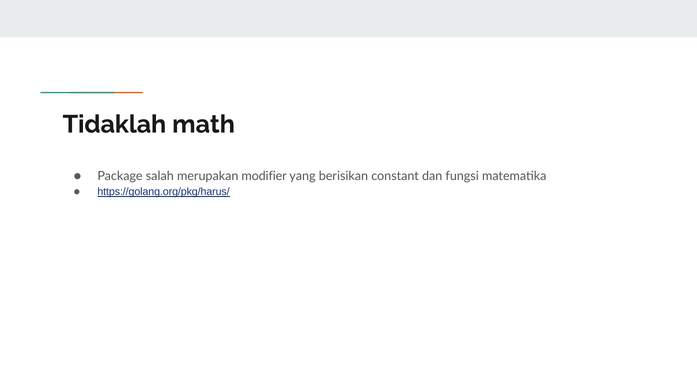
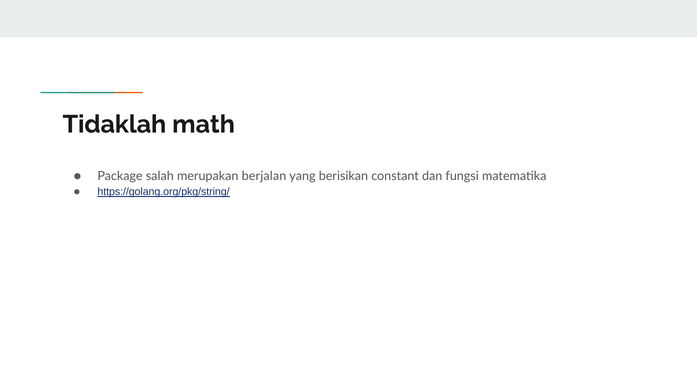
modifier: modifier -> berjalan
https://golang.org/pkg/harus/: https://golang.org/pkg/harus/ -> https://golang.org/pkg/string/
